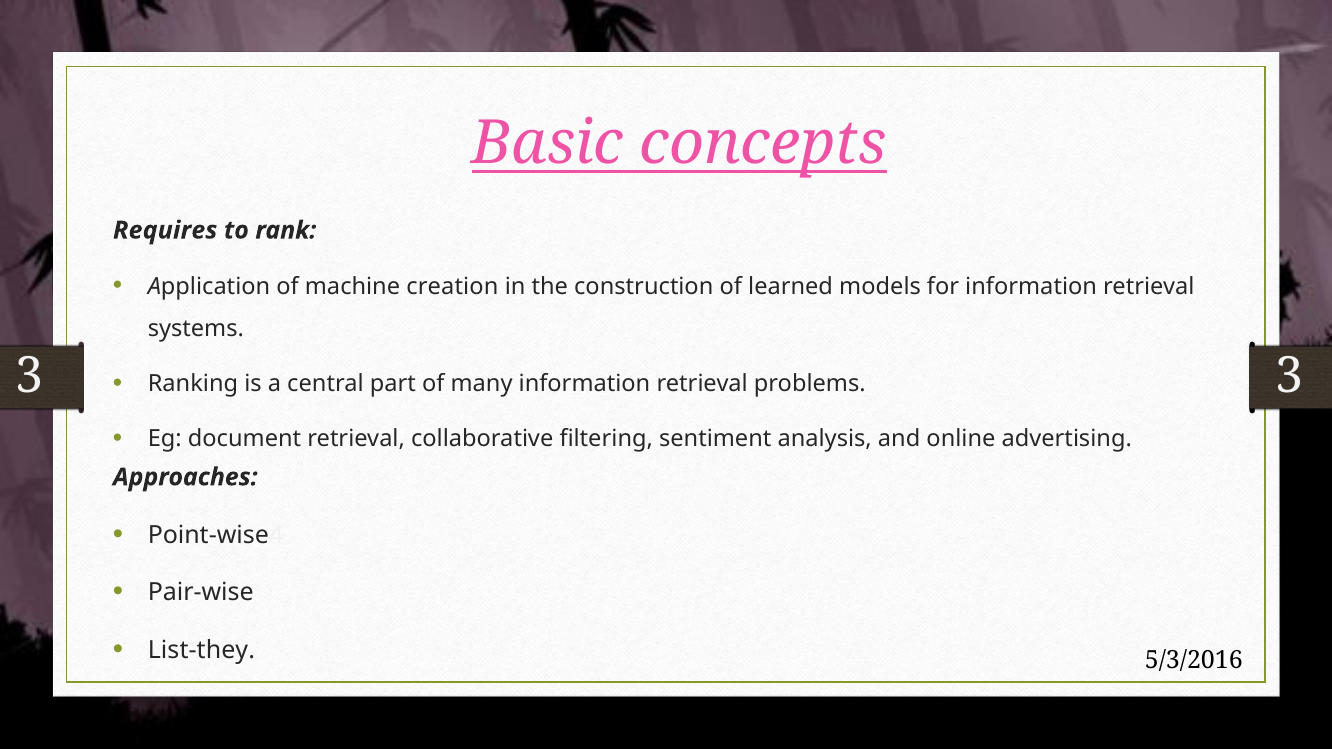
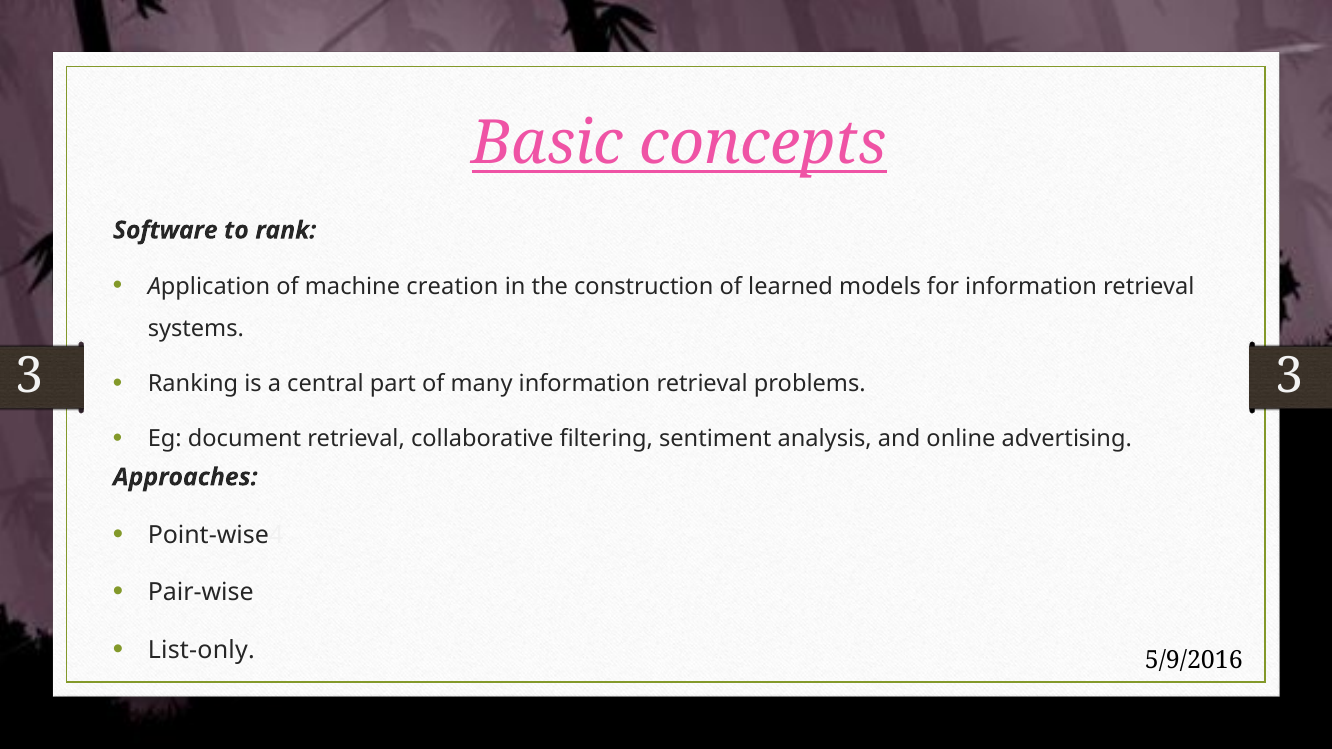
Requires: Requires -> Software
List-they: List-they -> List-only
5/3/2016: 5/3/2016 -> 5/9/2016
